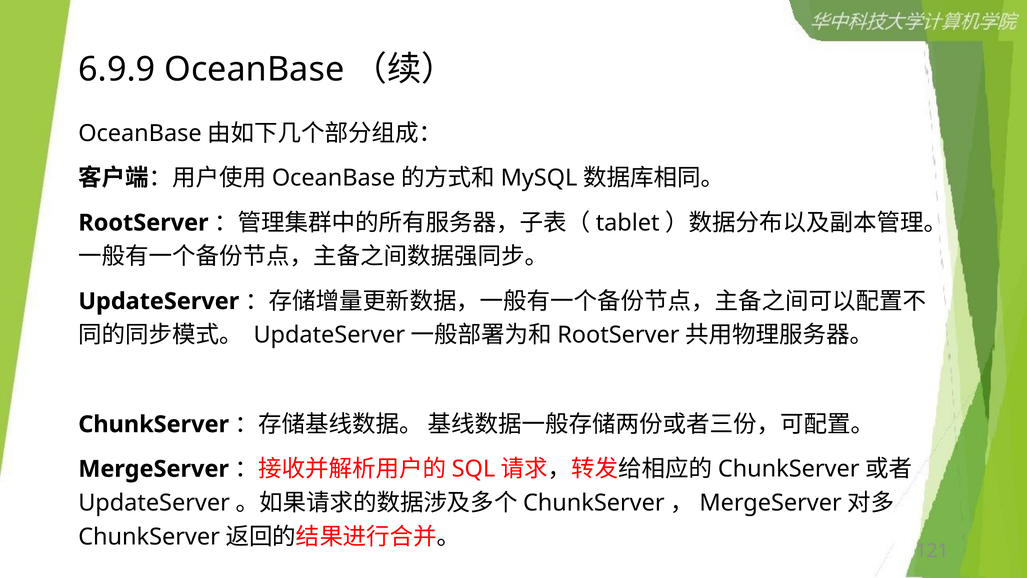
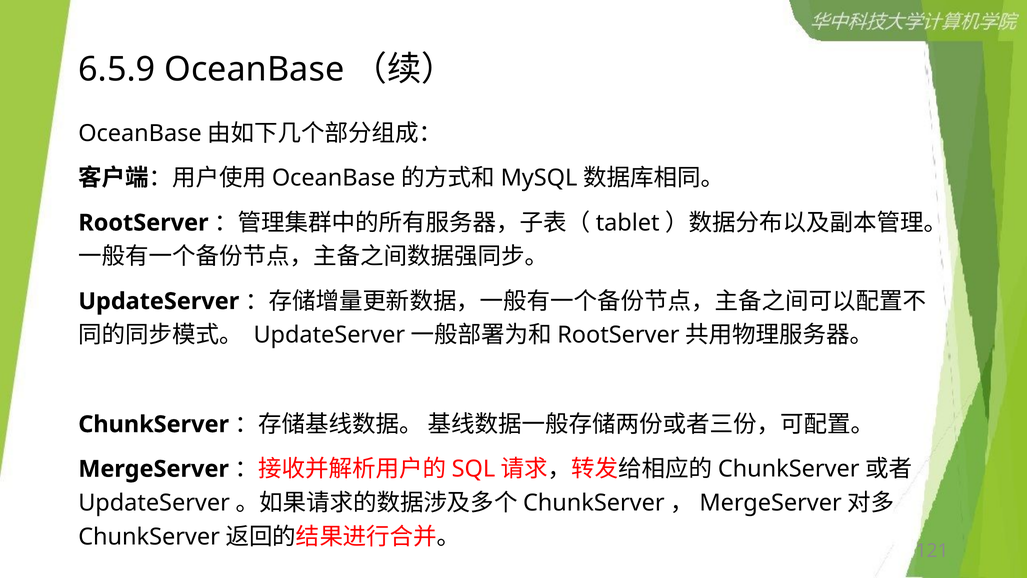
6.9.9: 6.9.9 -> 6.5.9
